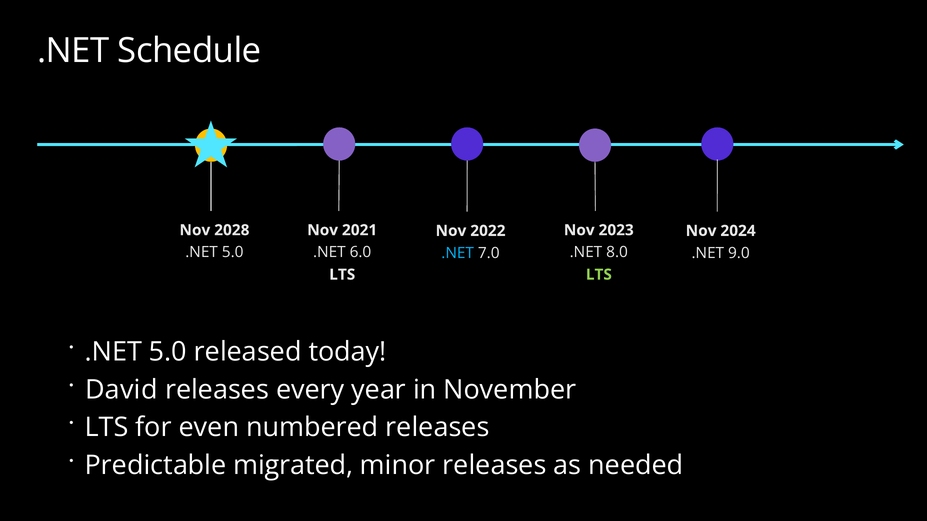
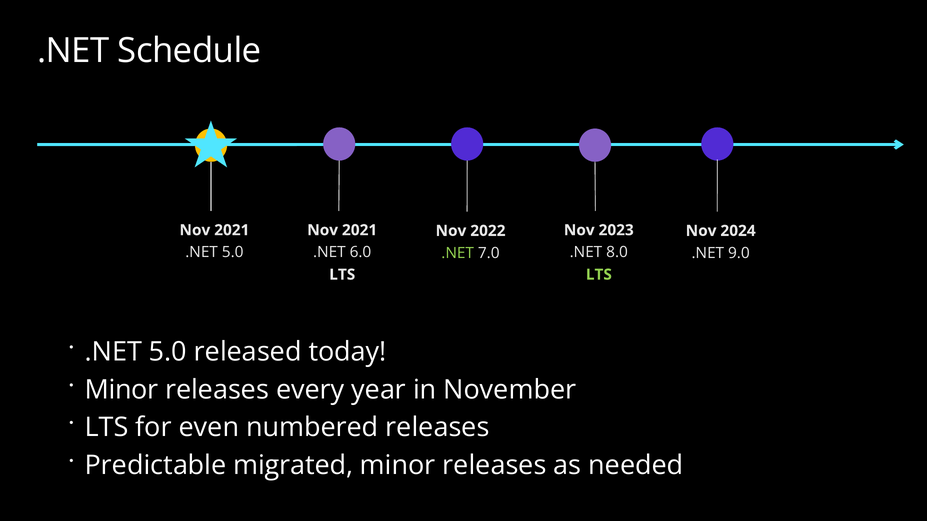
2028 at (232, 230): 2028 -> 2021
.NET at (458, 253) colour: light blue -> light green
David at (121, 390): David -> Minor
